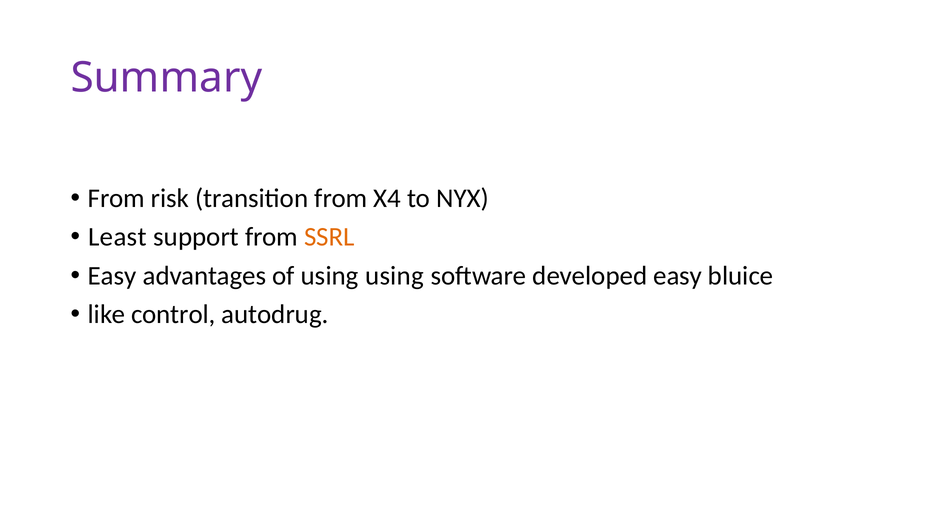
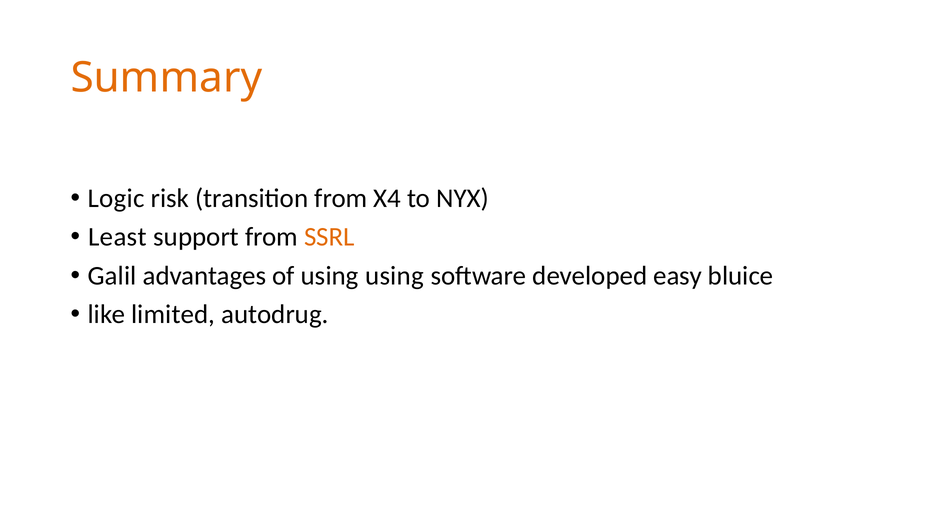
Summary colour: purple -> orange
From at (116, 198): From -> Logic
Easy at (112, 276): Easy -> Galil
control: control -> limited
